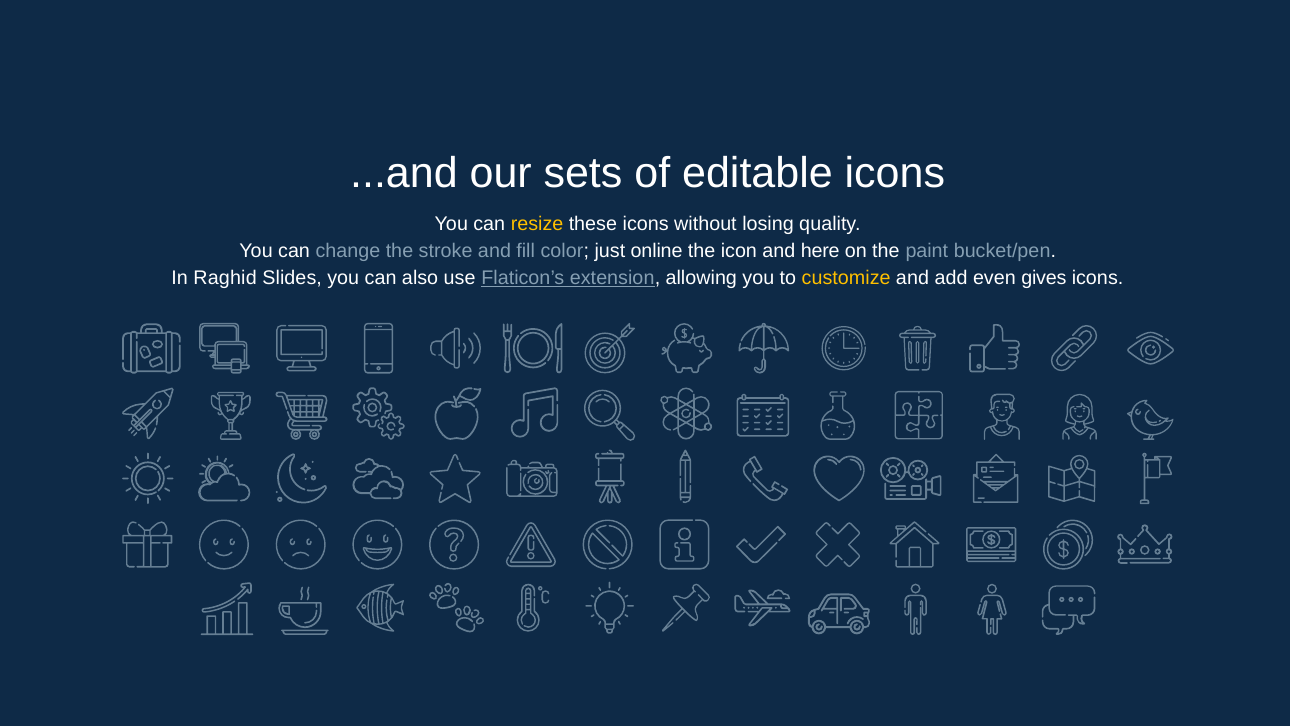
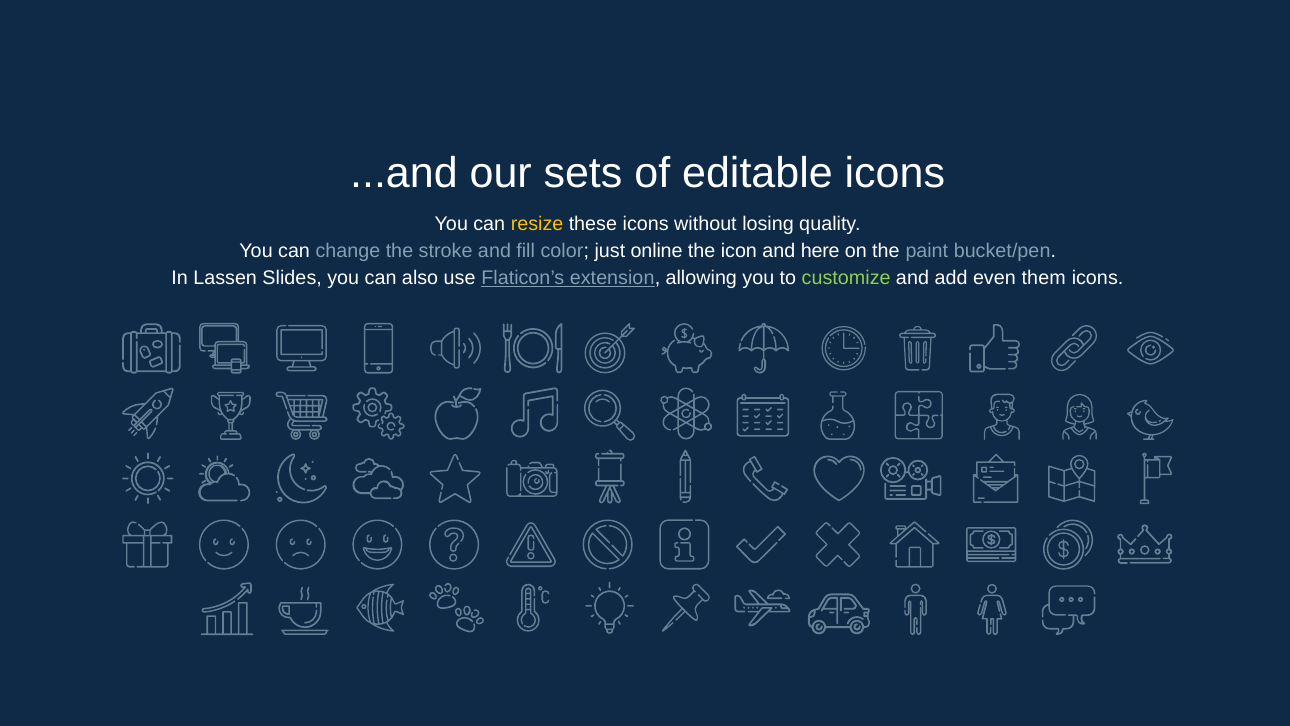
Raghid: Raghid -> Lassen
customize colour: yellow -> light green
gives: gives -> them
